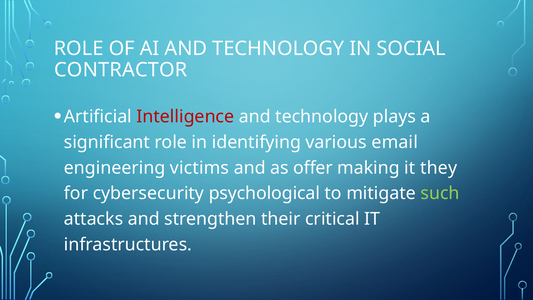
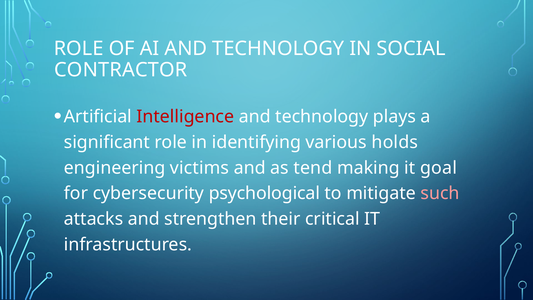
email: email -> holds
offer: offer -> tend
they: they -> goal
such colour: light green -> pink
